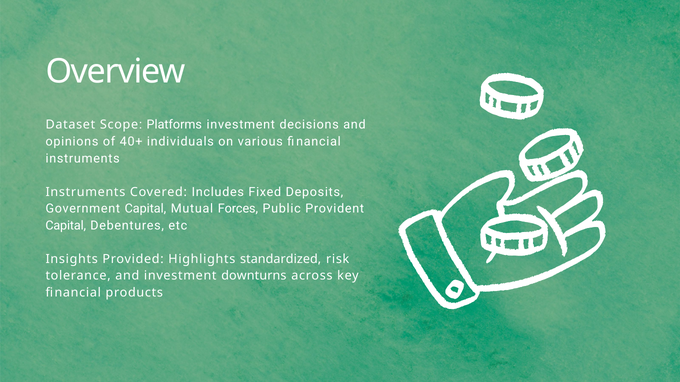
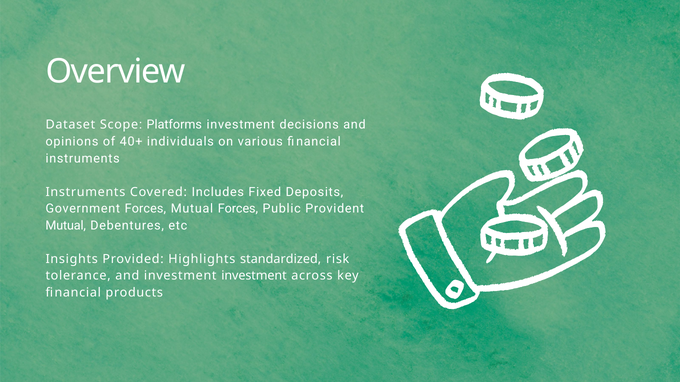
Government Capital: Capital -> Forces
Capital at (66, 226): Capital -> Mutual
investment downturns: downturns -> investment
